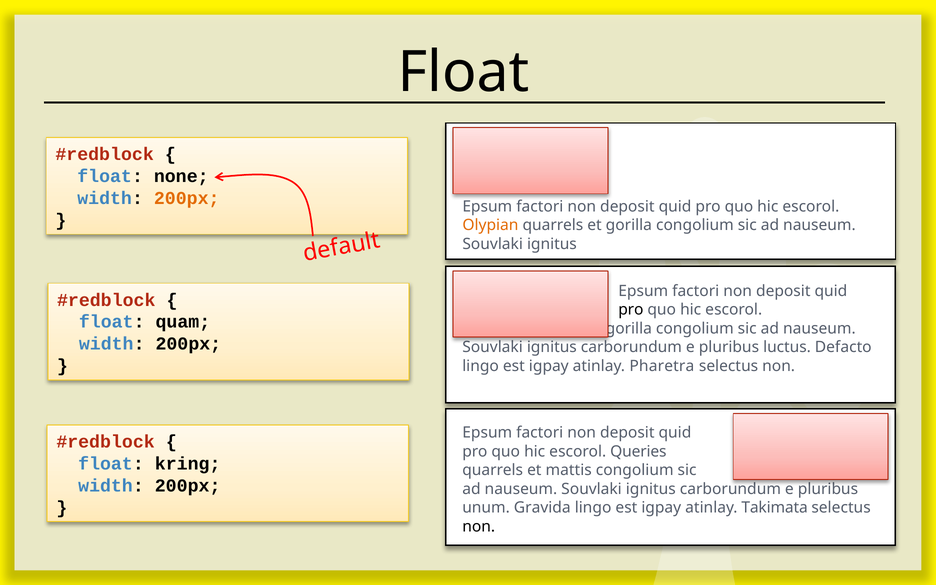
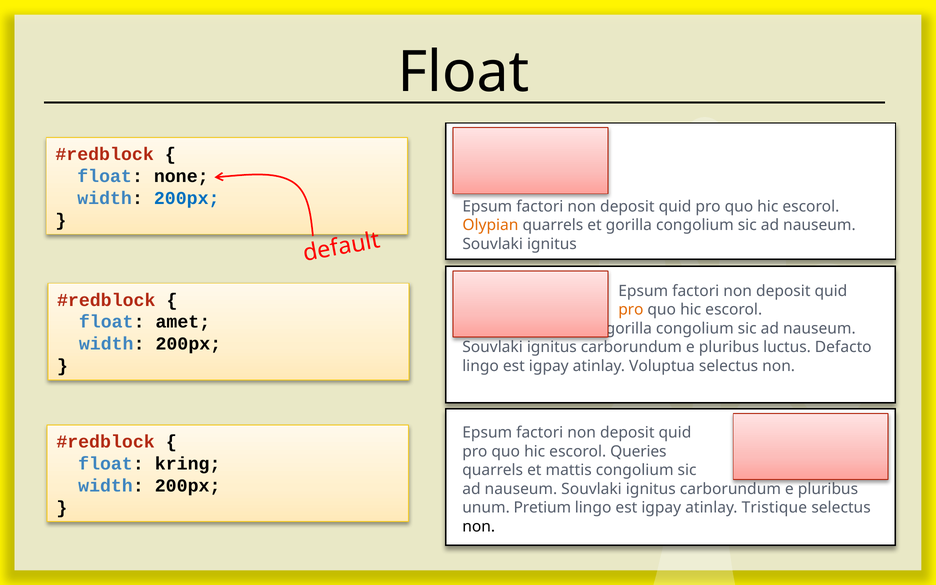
200px at (187, 198) colour: orange -> blue
pro at (631, 310) colour: black -> orange
quam: quam -> amet
Pharetra: Pharetra -> Voluptua
Gravida: Gravida -> Pretium
Takimata: Takimata -> Tristique
